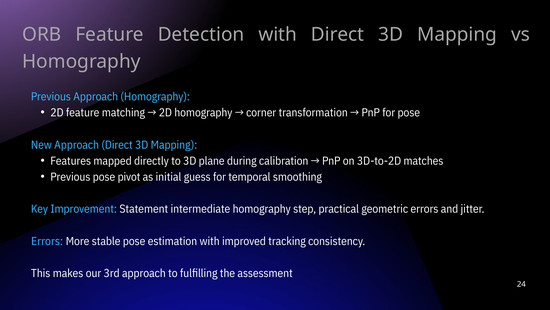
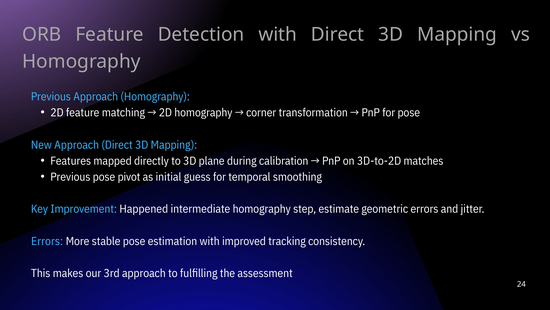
Statement: Statement -> Happened
practical: practical -> estimate
